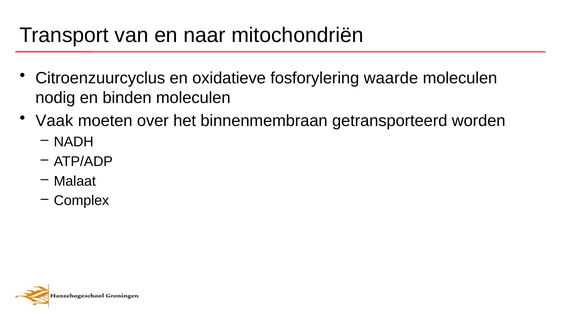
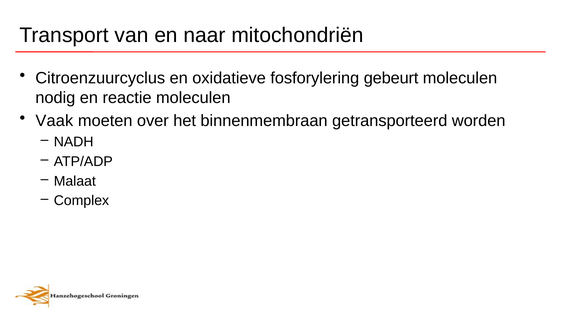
waarde: waarde -> gebeurt
binden: binden -> reactie
